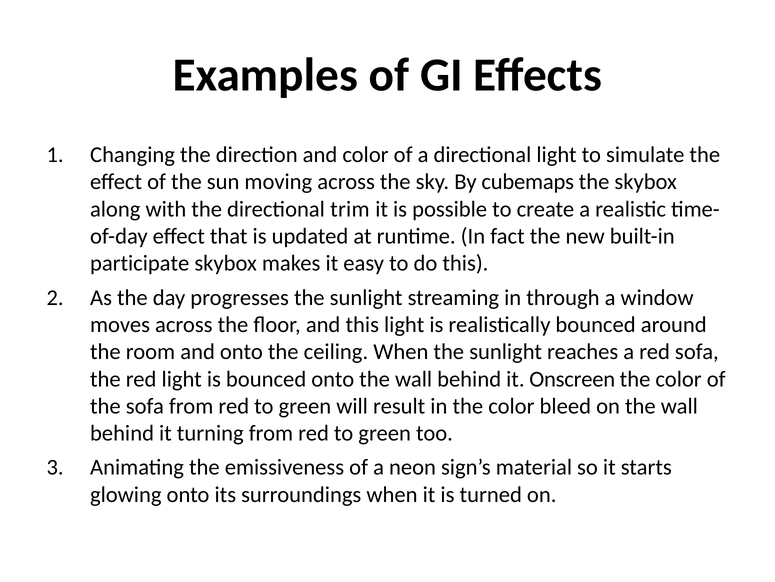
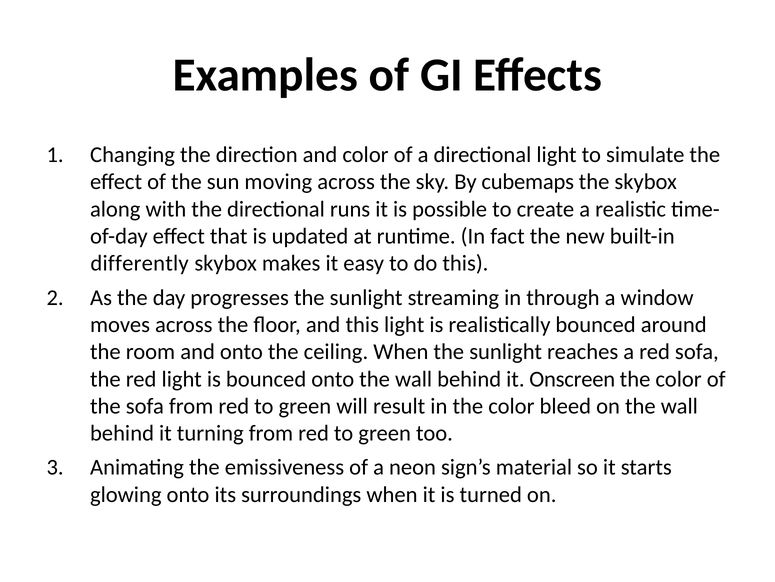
trim: trim -> runs
participate: participate -> differently
